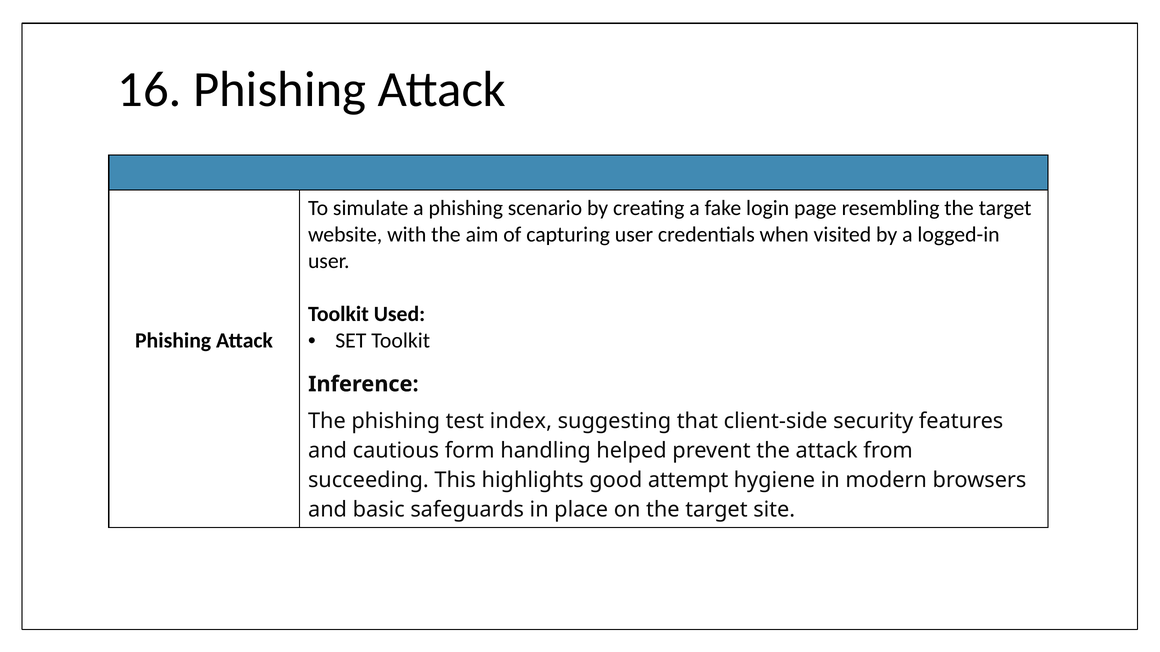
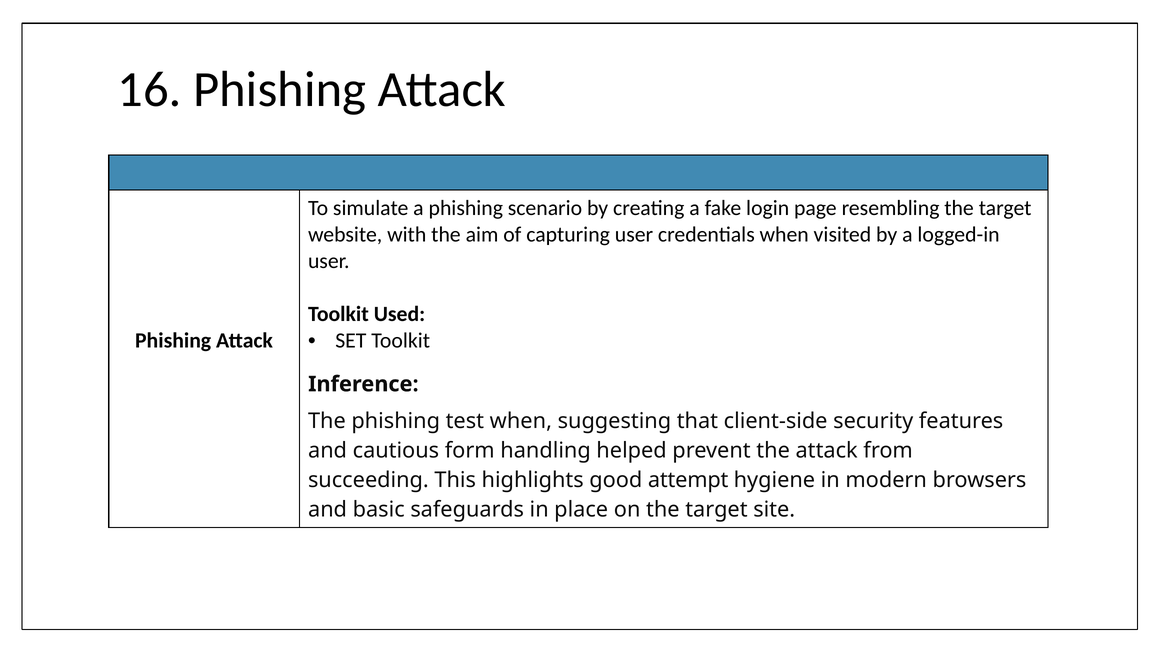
test index: index -> when
